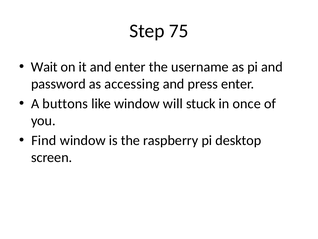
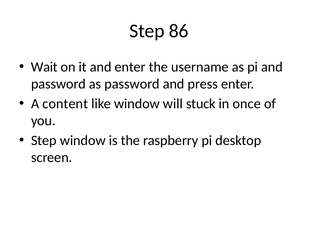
75: 75 -> 86
as accessing: accessing -> password
buttons: buttons -> content
Find at (44, 140): Find -> Step
